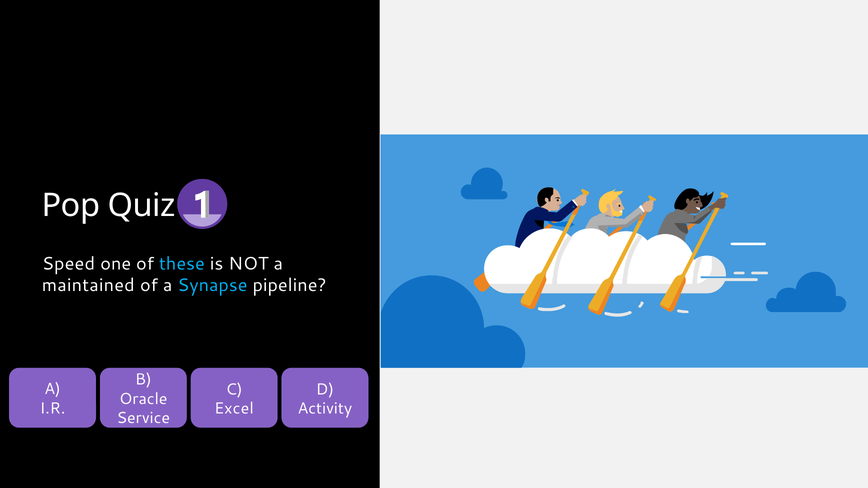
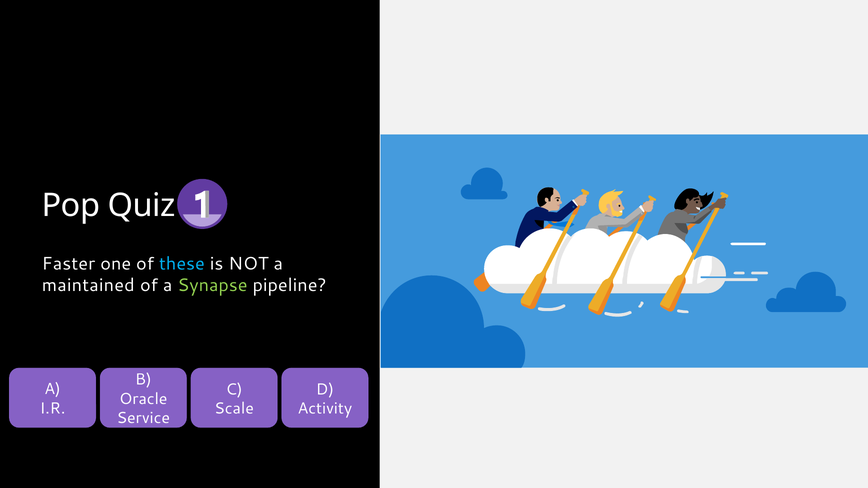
Speed: Speed -> Faster
Synapse colour: light blue -> light green
Excel: Excel -> Scale
